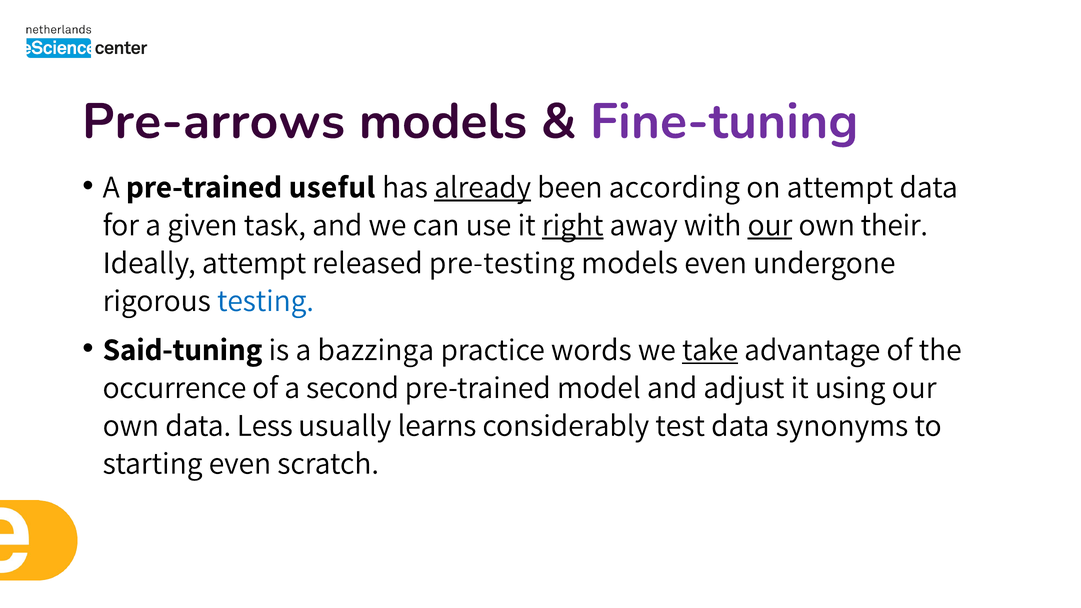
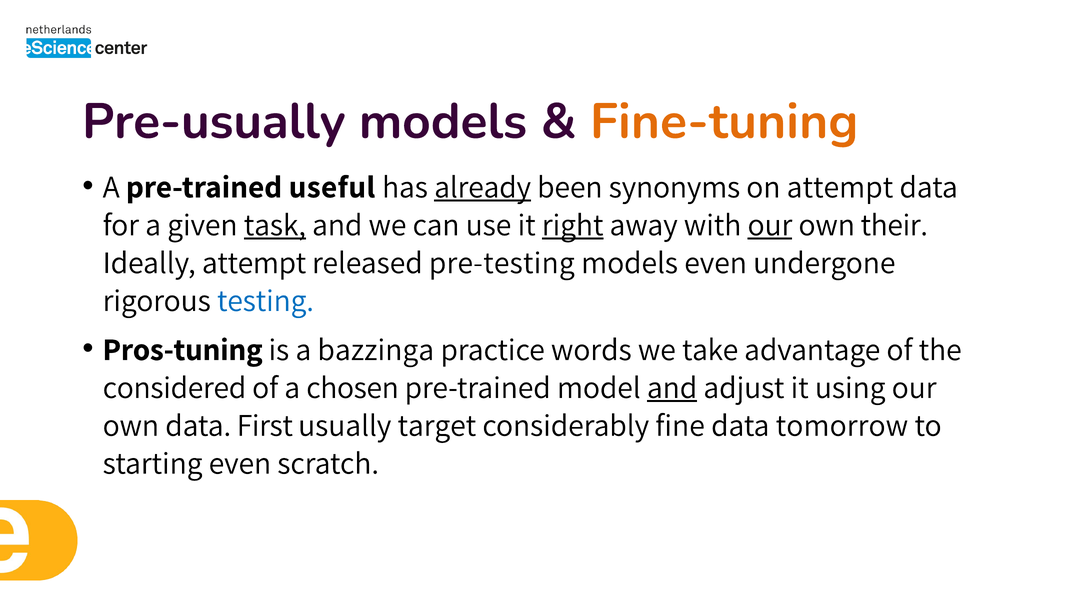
Pre-arrows: Pre-arrows -> Pre-usually
Fine-tuning colour: purple -> orange
according: according -> synonyms
task underline: none -> present
Said-tuning: Said-tuning -> Pros-tuning
take underline: present -> none
occurrence: occurrence -> considered
second: second -> chosen
and at (672, 388) underline: none -> present
Less: Less -> First
learns: learns -> target
test: test -> fine
synonyms: synonyms -> tomorrow
